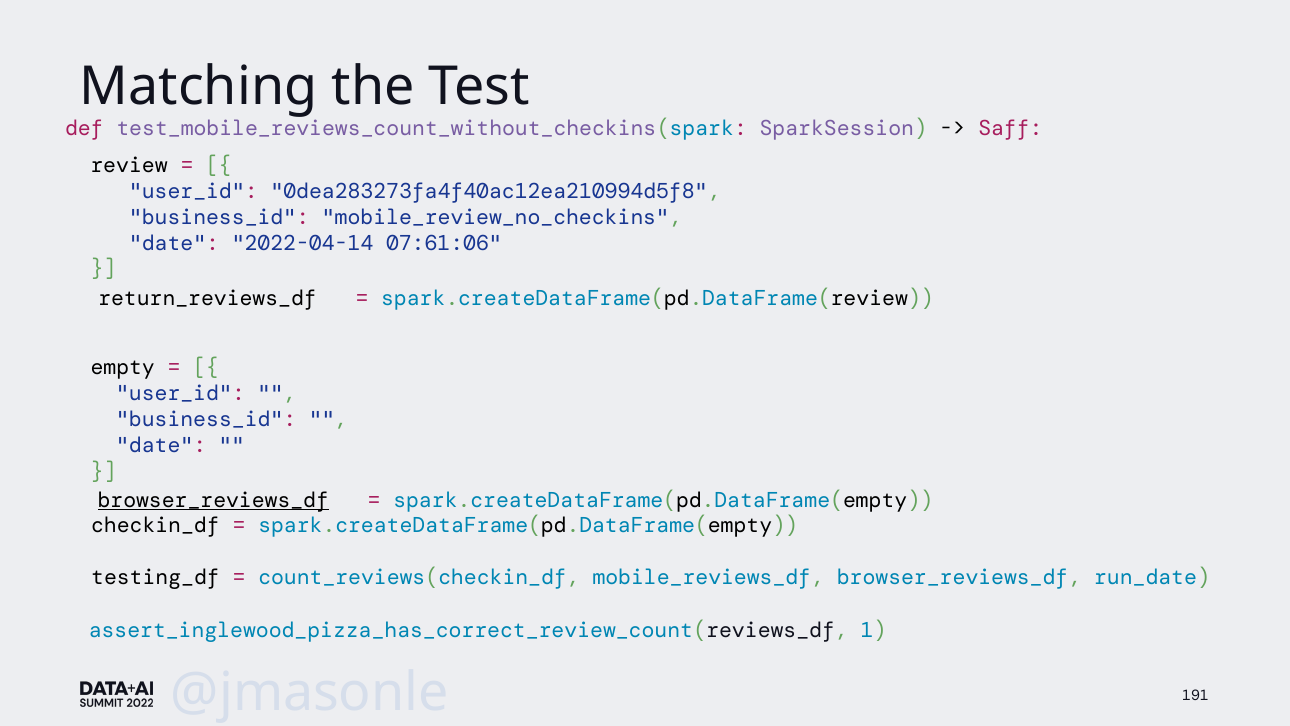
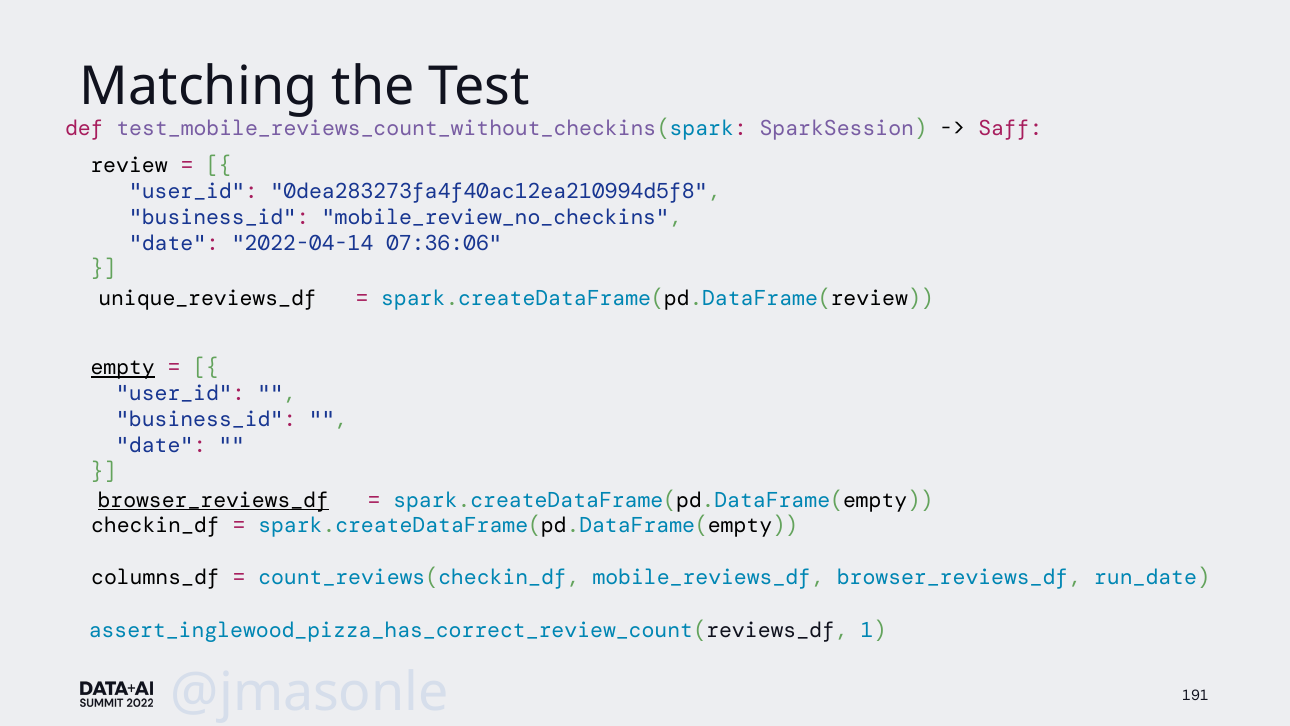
07:61:06: 07:61:06 -> 07:36:06
return_reviews_df: return_reviews_df -> unique_reviews_df
empty underline: none -> present
testing_df: testing_df -> columns_df
